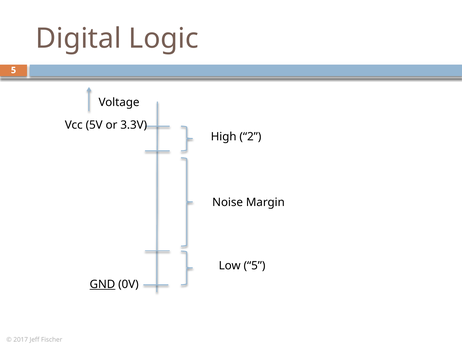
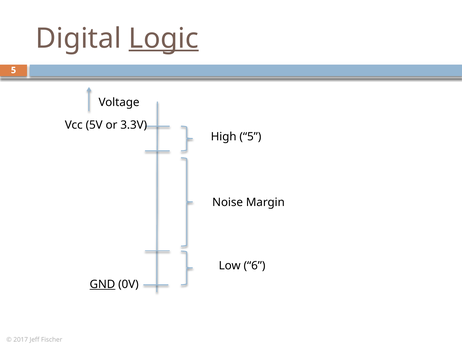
Logic underline: none -> present
High 2: 2 -> 5
Low 5: 5 -> 6
